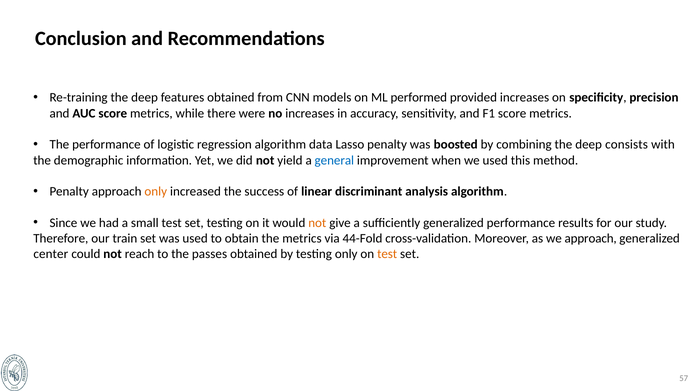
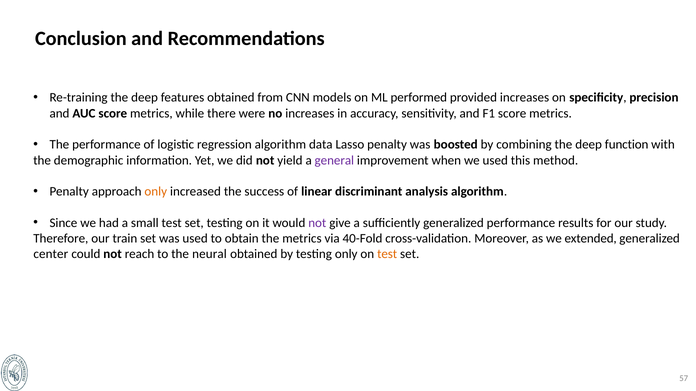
consists: consists -> function
general colour: blue -> purple
not at (317, 223) colour: orange -> purple
44-Fold: 44-Fold -> 40-Fold
we approach: approach -> extended
passes: passes -> neural
